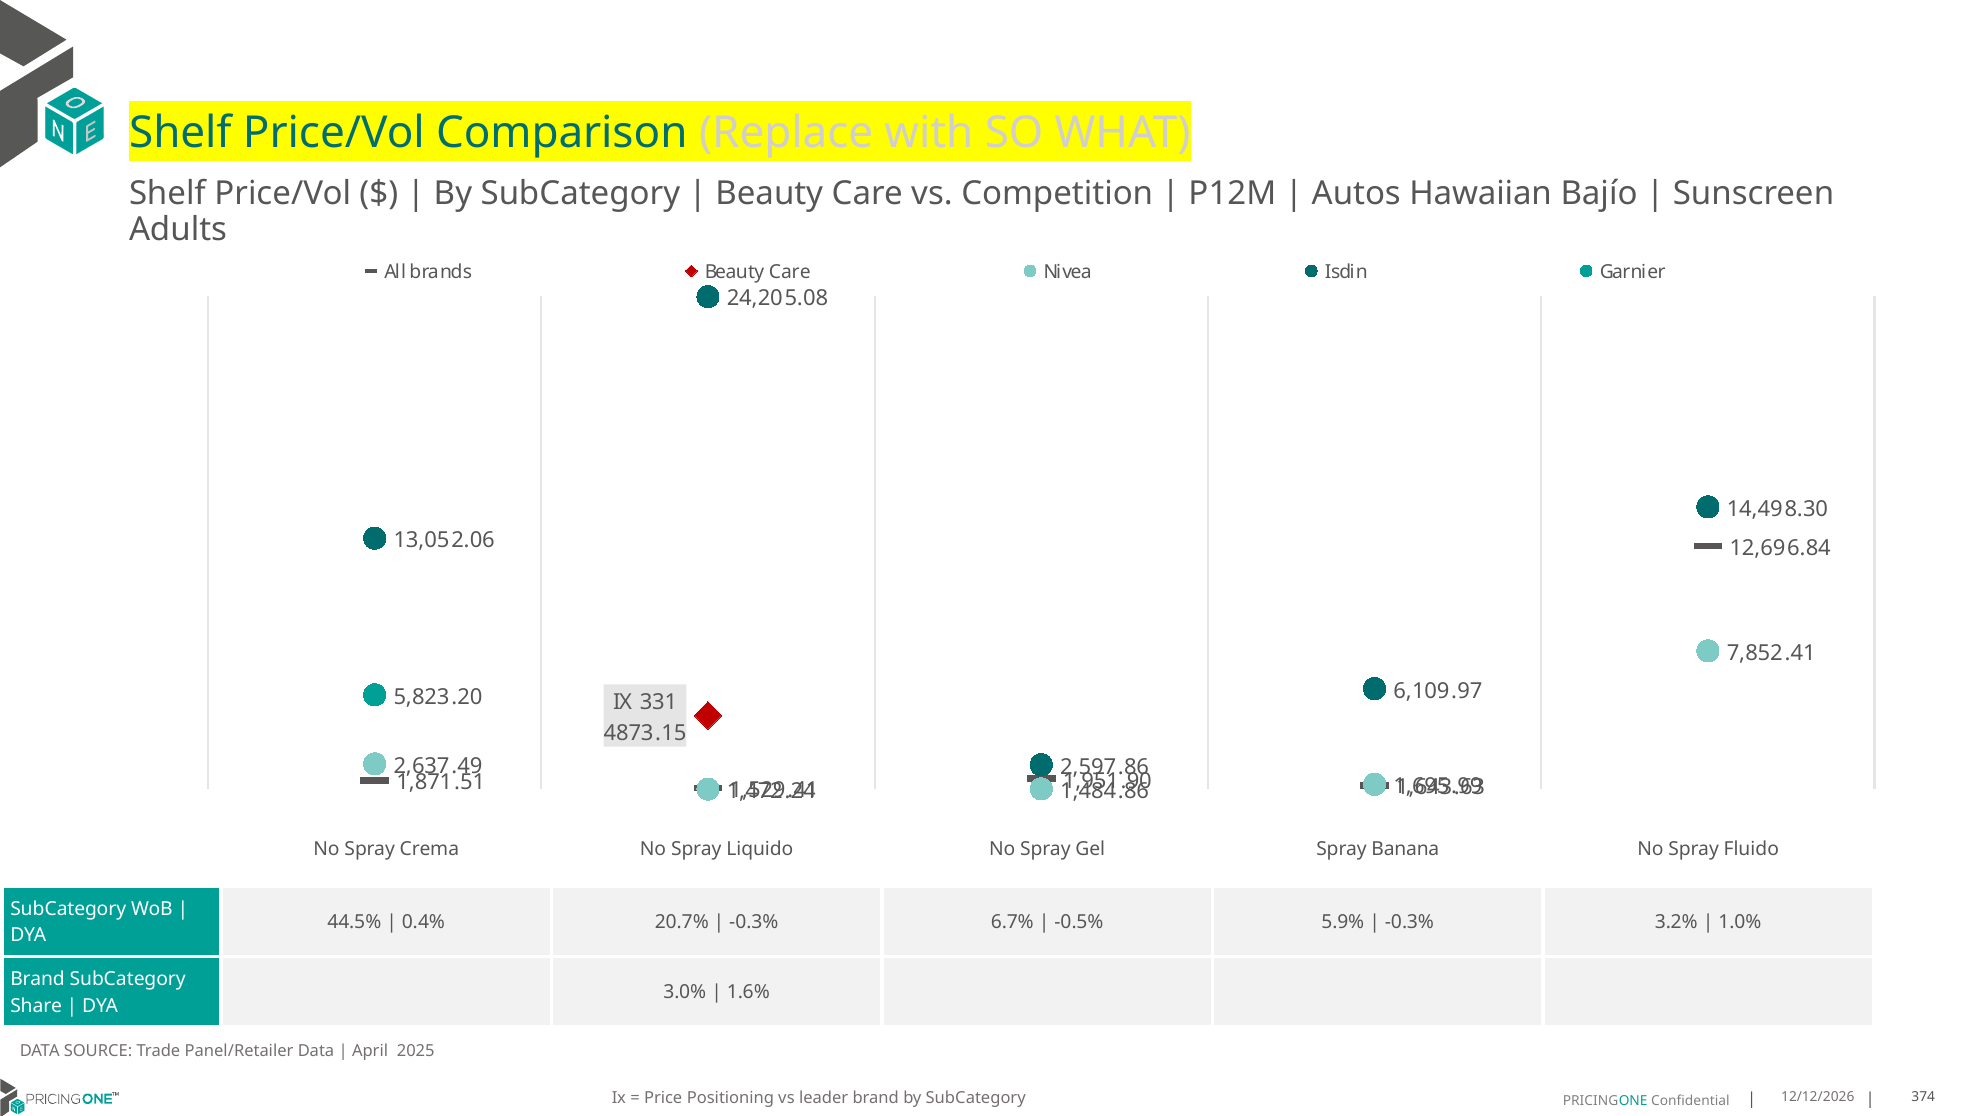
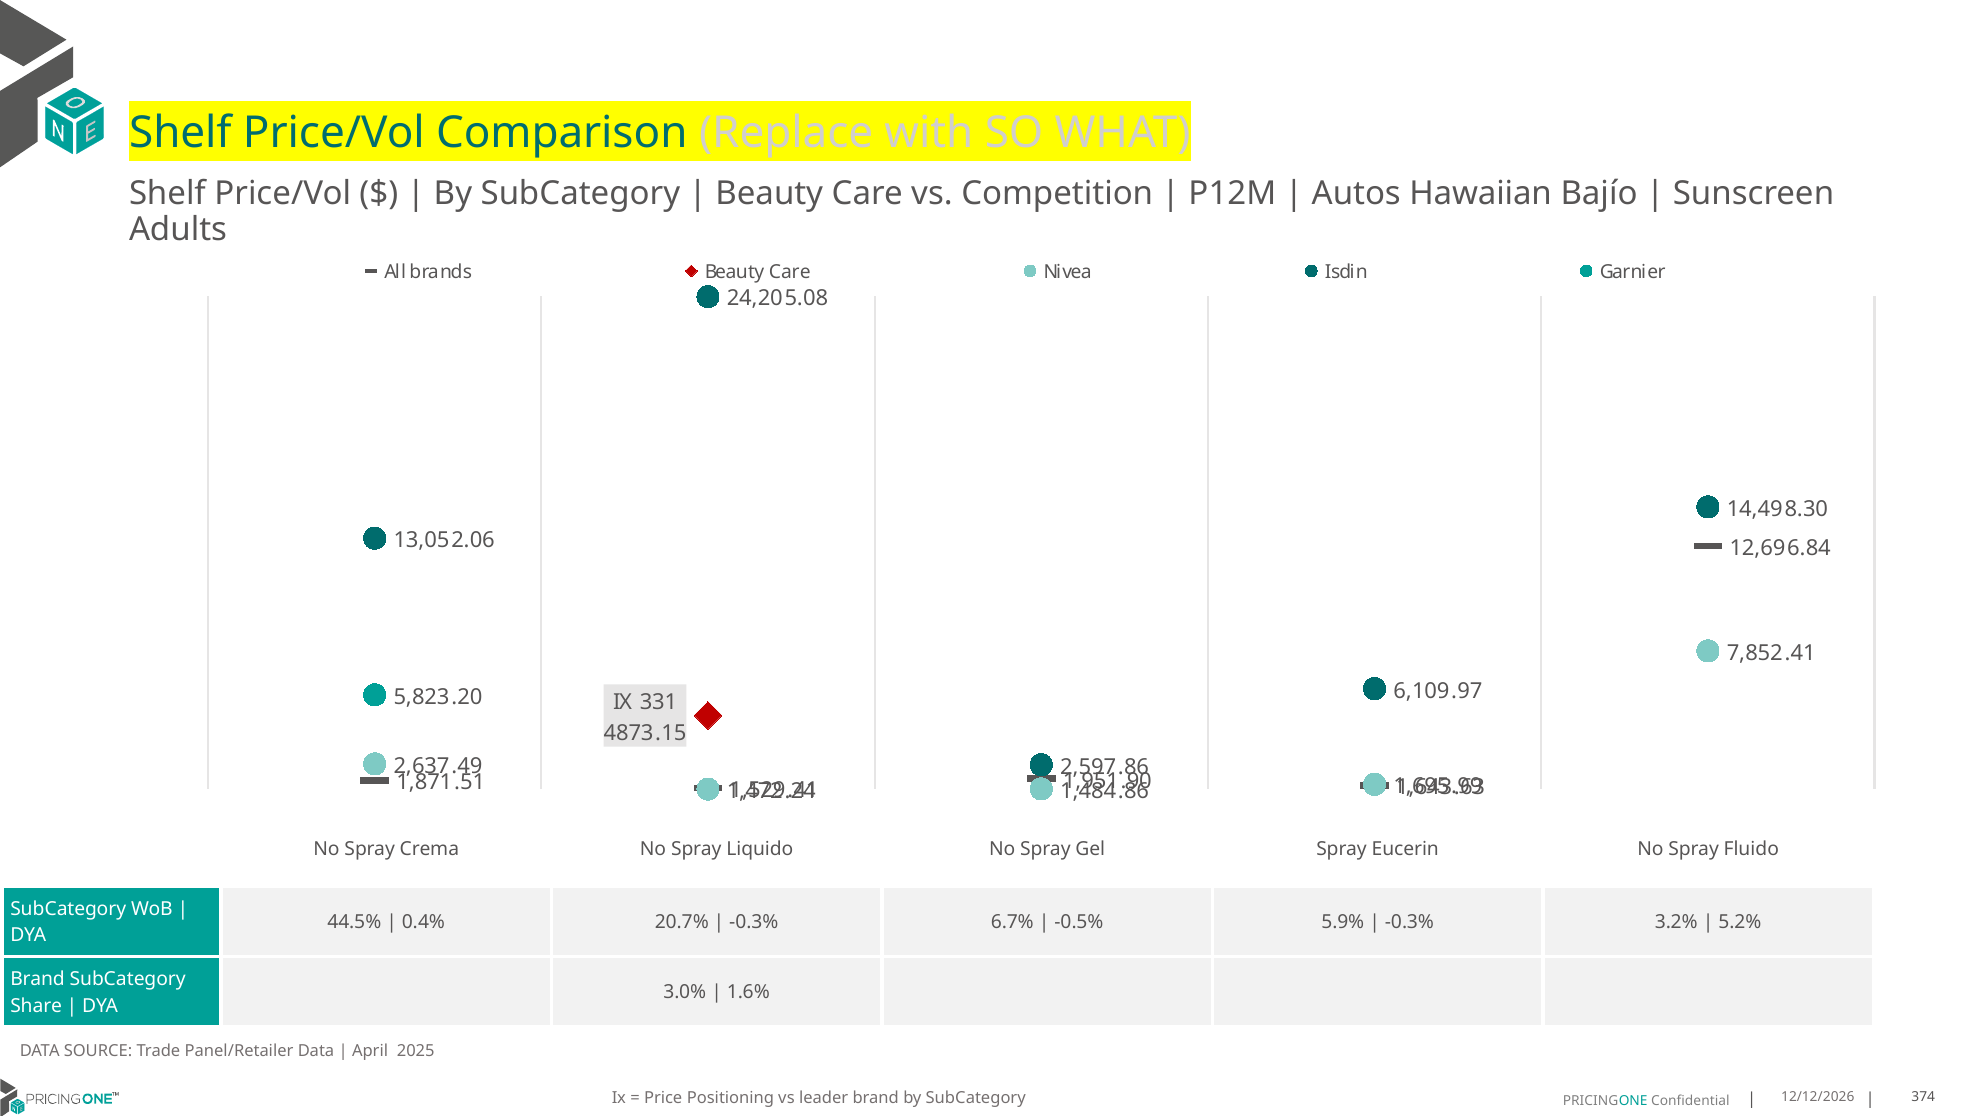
Banana: Banana -> Eucerin
1.0%: 1.0% -> 5.2%
